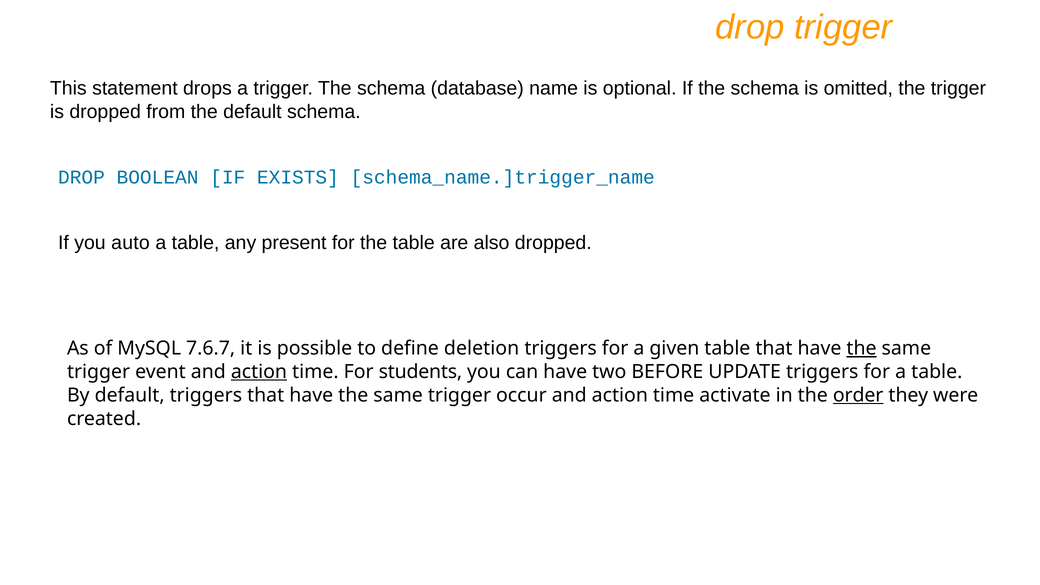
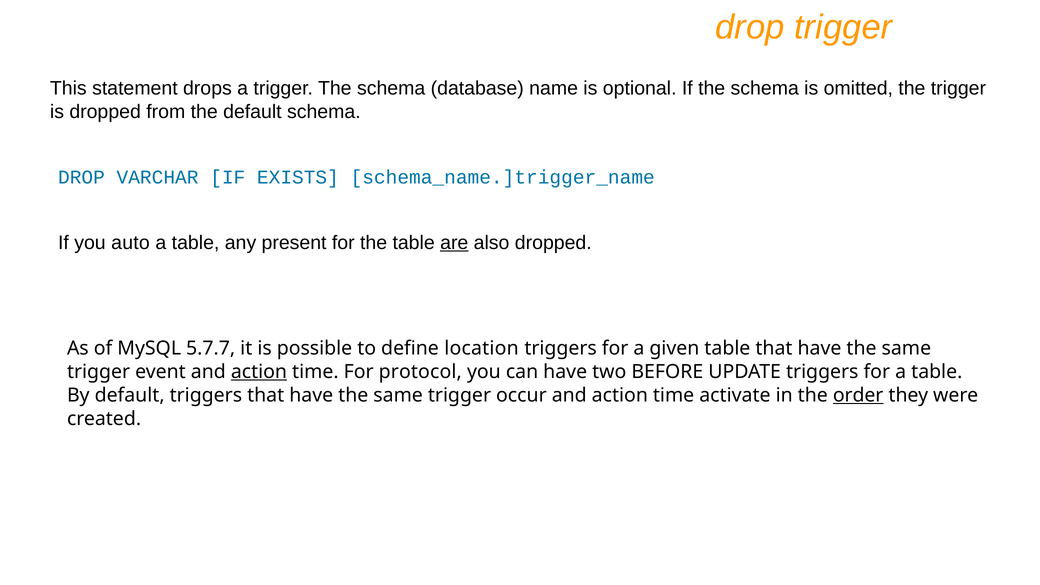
BOOLEAN: BOOLEAN -> VARCHAR
are underline: none -> present
7.6.7: 7.6.7 -> 5.7.7
deletion: deletion -> location
the at (862, 348) underline: present -> none
students: students -> protocol
